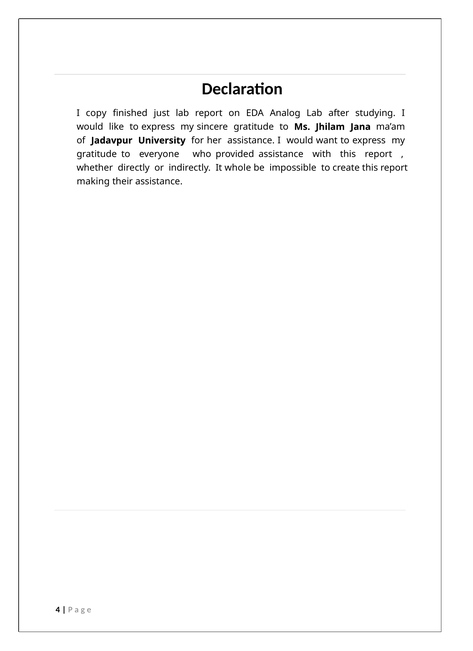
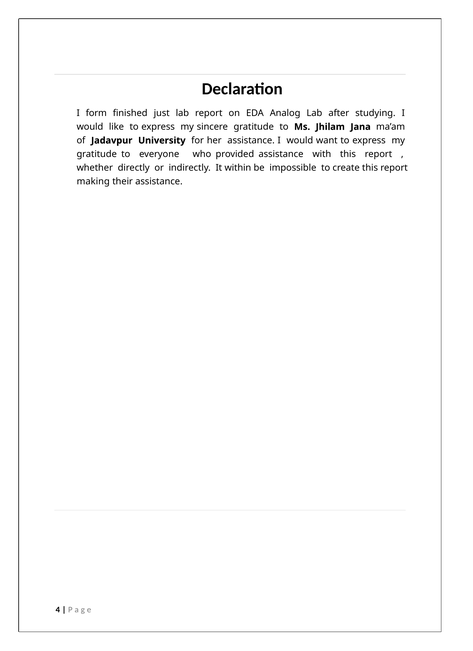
copy: copy -> form
whole: whole -> within
